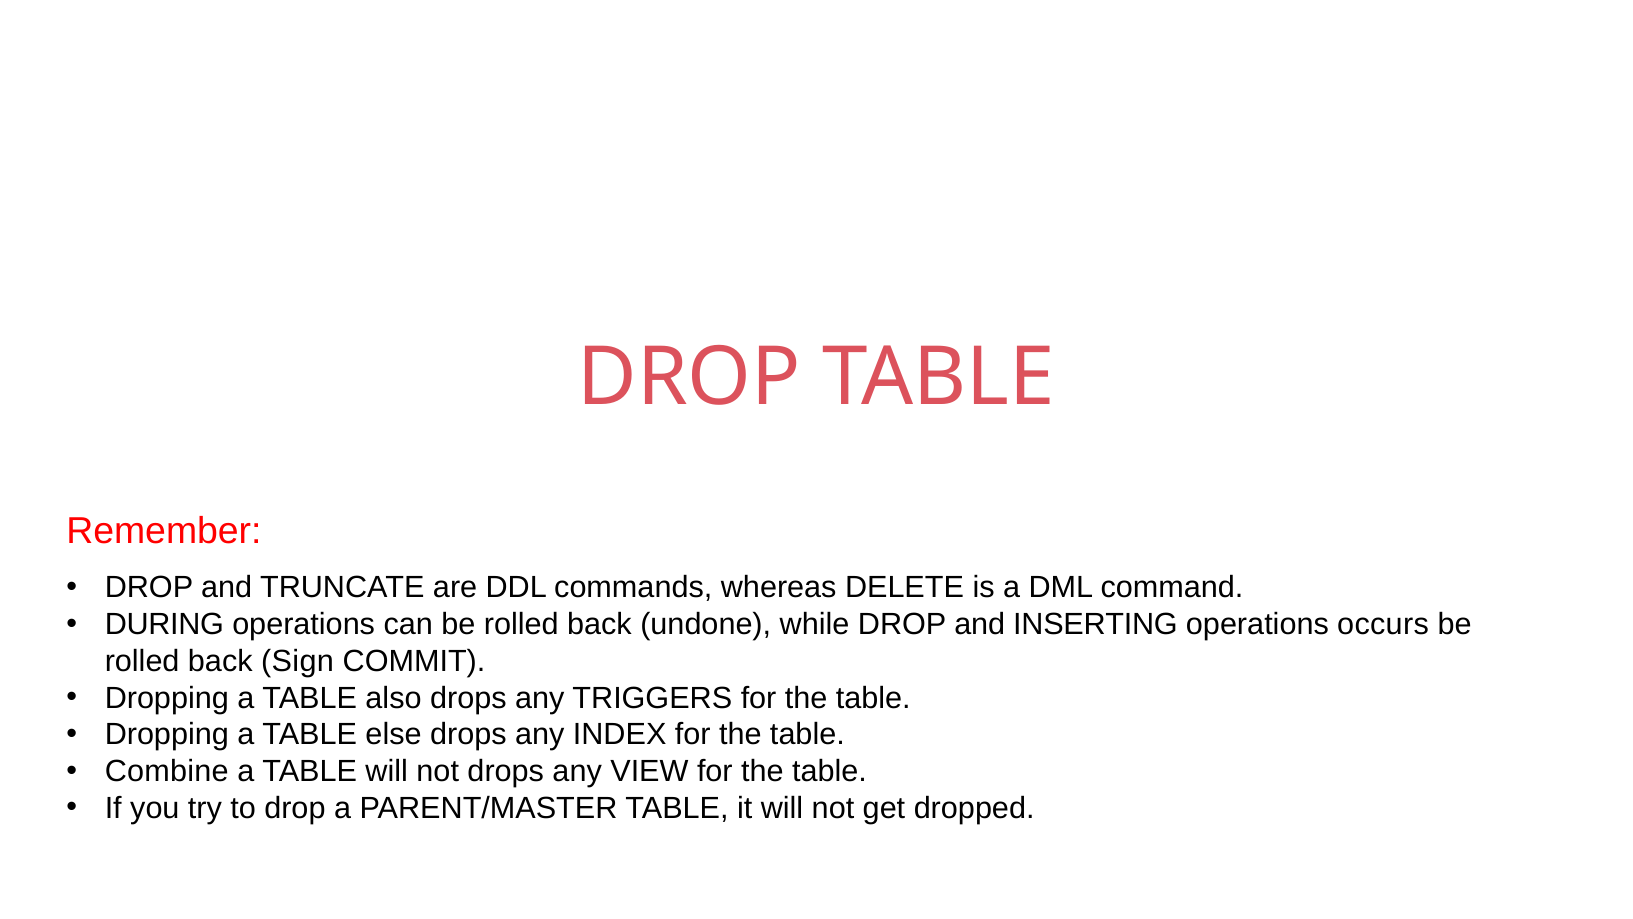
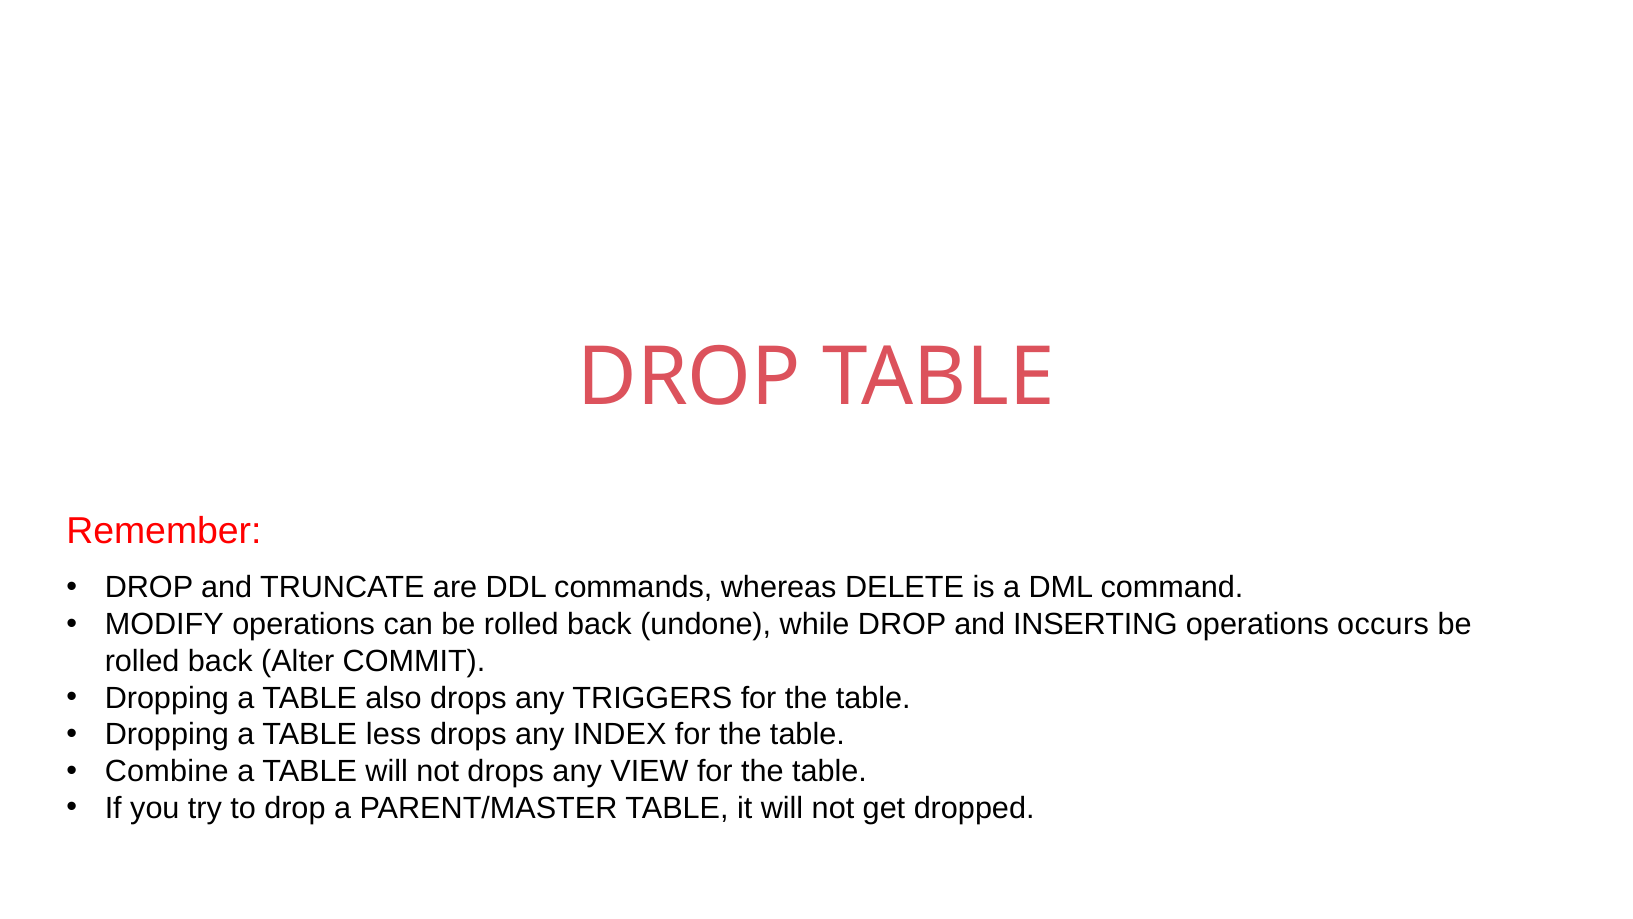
DURING: DURING -> MODIFY
Sign: Sign -> Alter
else: else -> less
